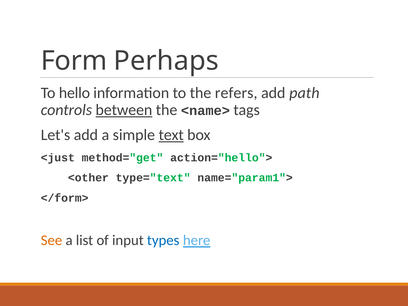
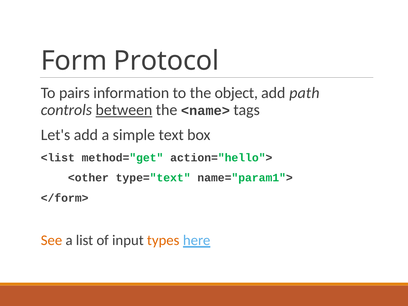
Perhaps: Perhaps -> Protocol
hello: hello -> pairs
refers: refers -> object
text underline: present -> none
<just: <just -> <list
types colour: blue -> orange
